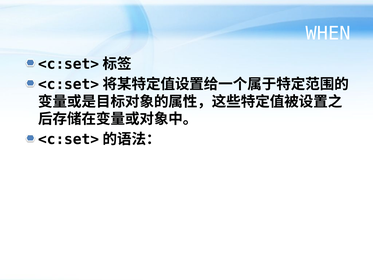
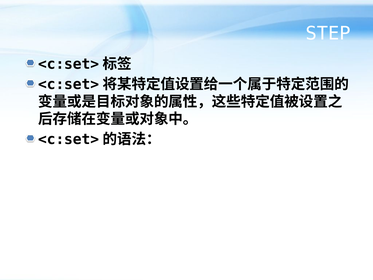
WHEN: WHEN -> STEP
